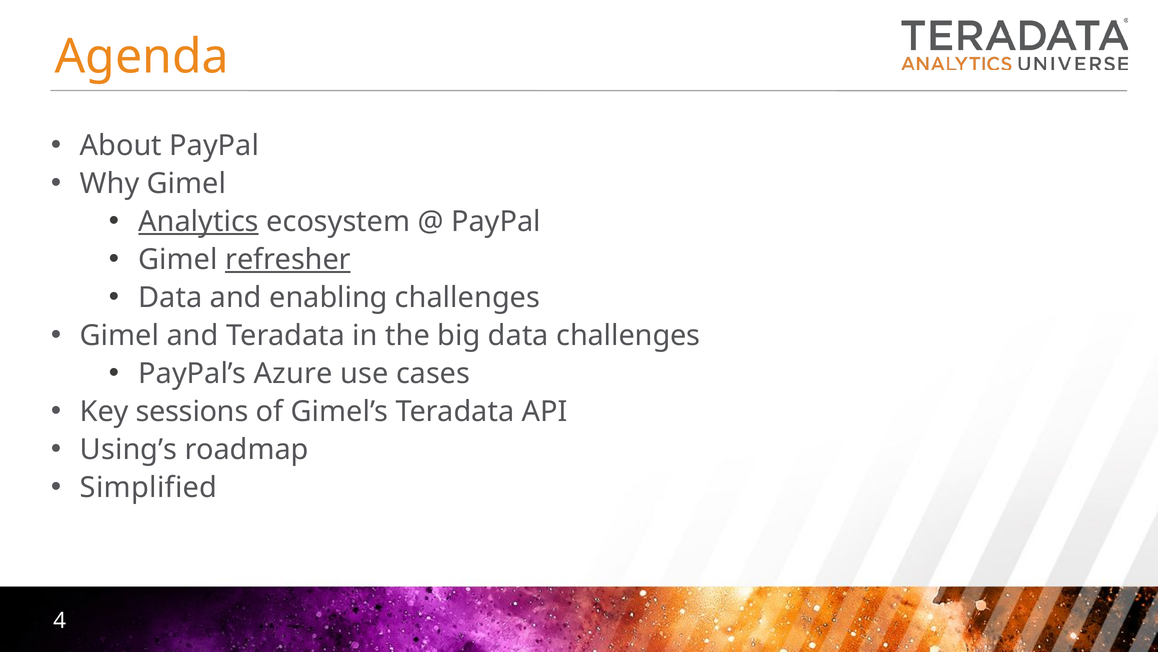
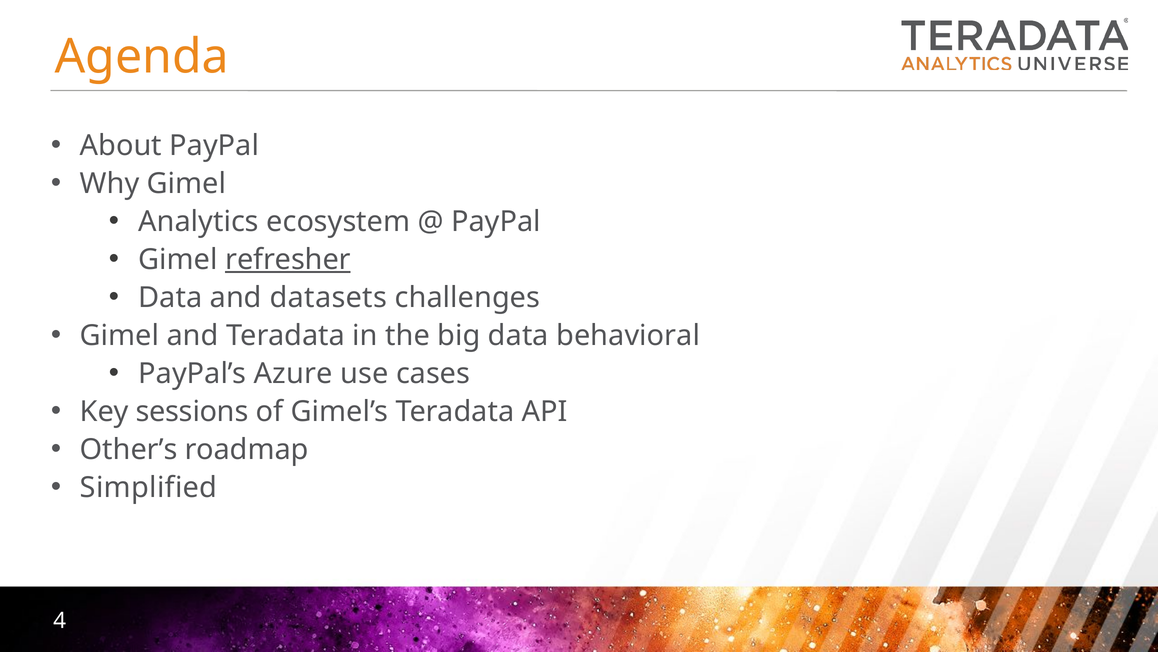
Analytics underline: present -> none
enabling: enabling -> datasets
data challenges: challenges -> behavioral
Using’s: Using’s -> Other’s
